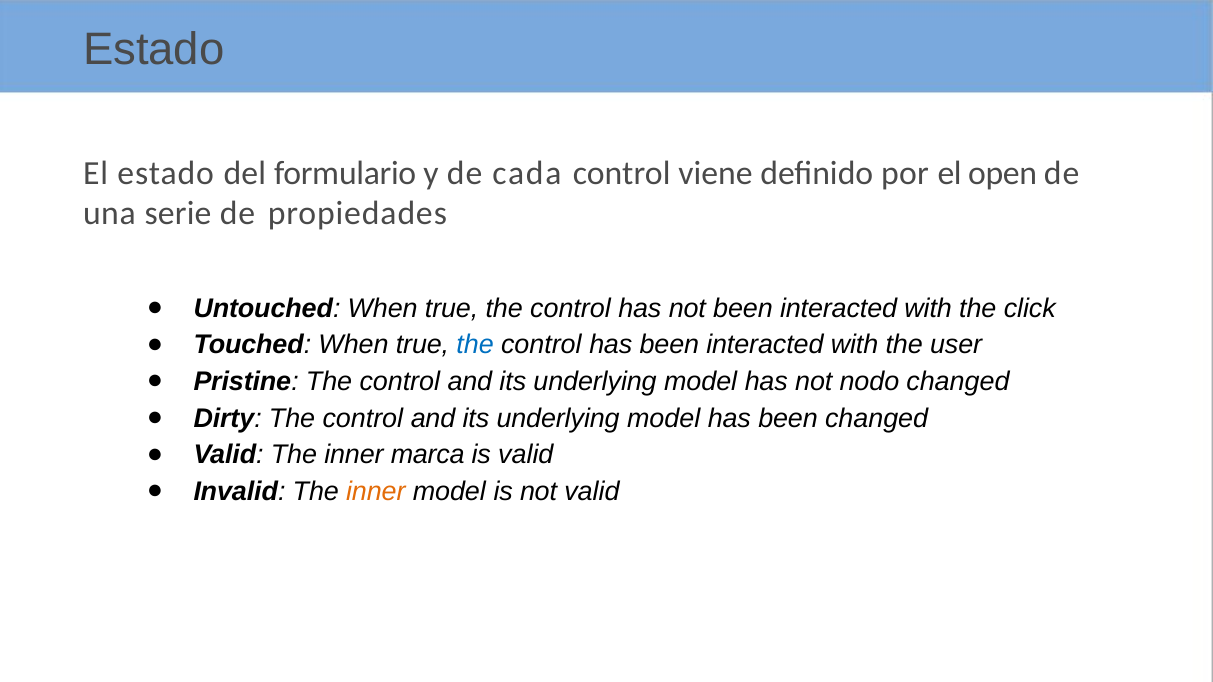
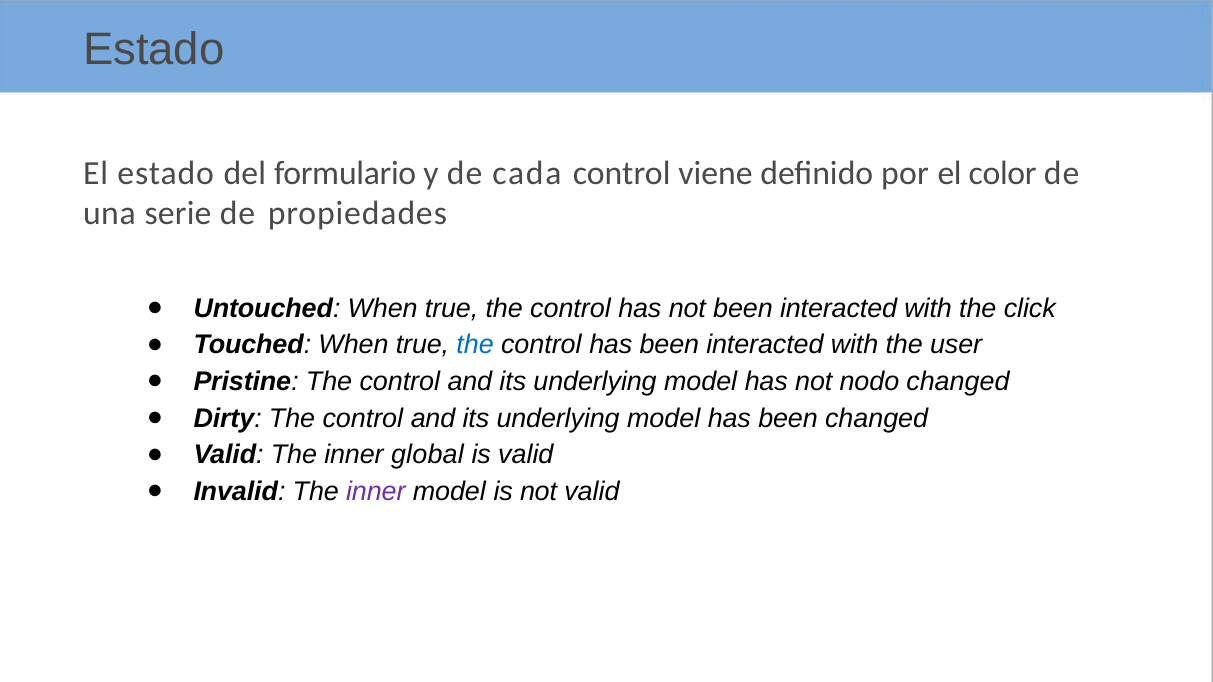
open: open -> color
marca: marca -> global
inner at (376, 492) colour: orange -> purple
